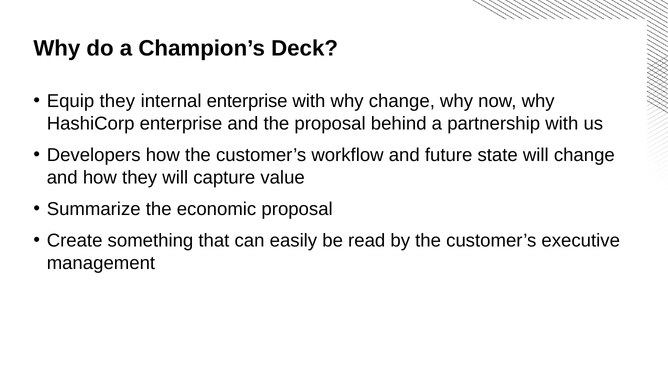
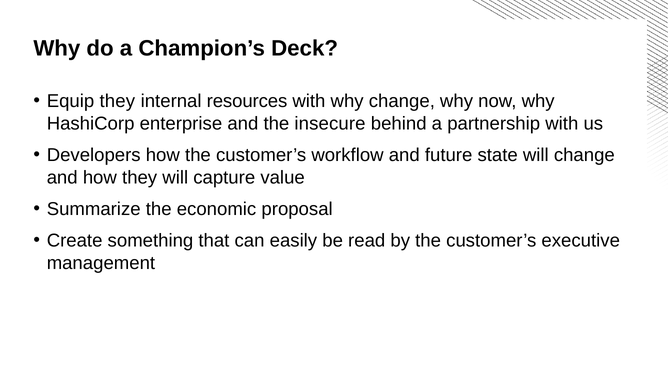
internal enterprise: enterprise -> resources
the proposal: proposal -> insecure
